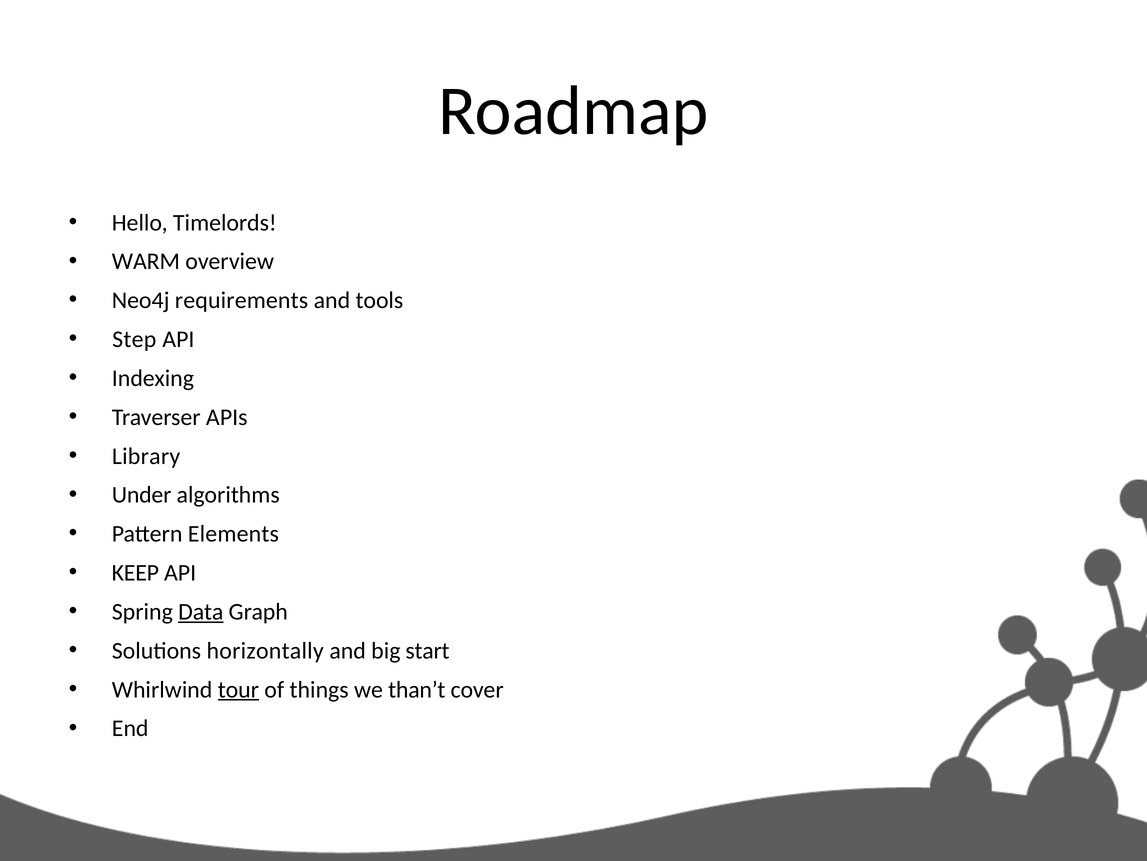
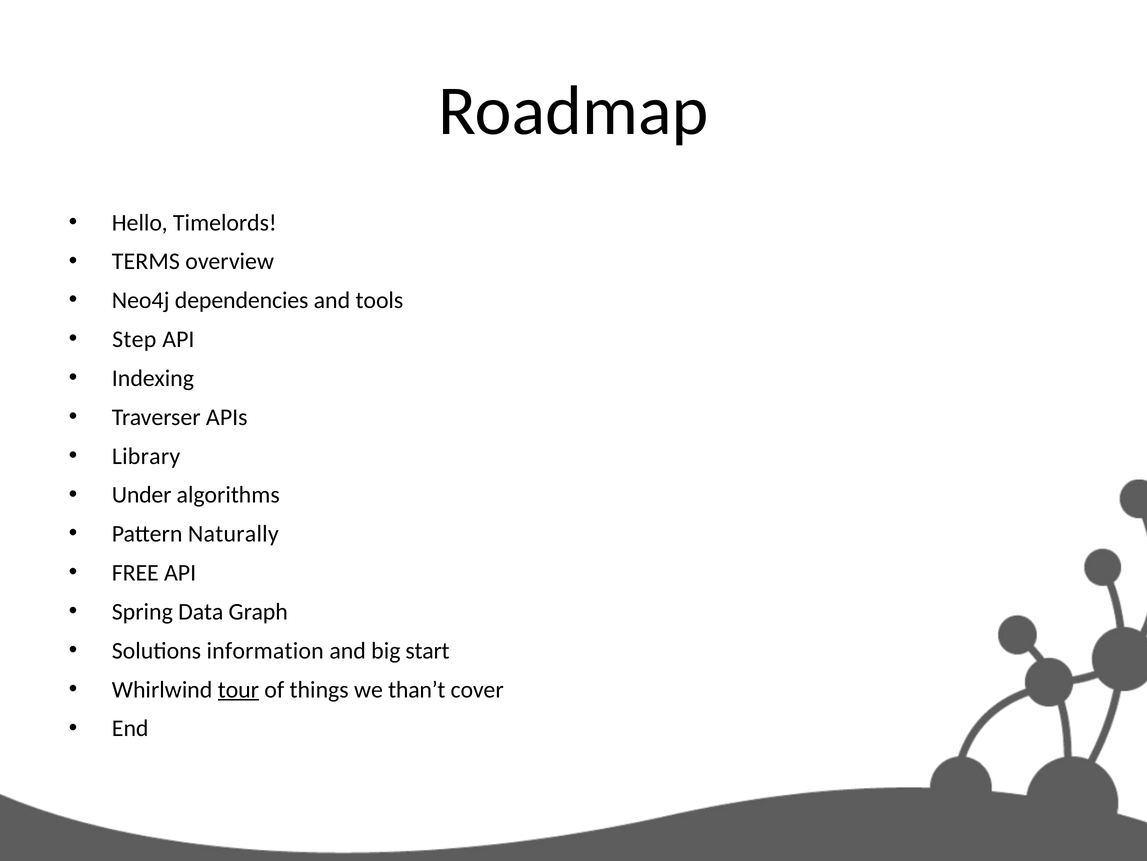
WARM: WARM -> TERMS
requirements: requirements -> dependencies
Elements: Elements -> Naturally
KEEP: KEEP -> FREE
Data underline: present -> none
horizontally: horizontally -> information
